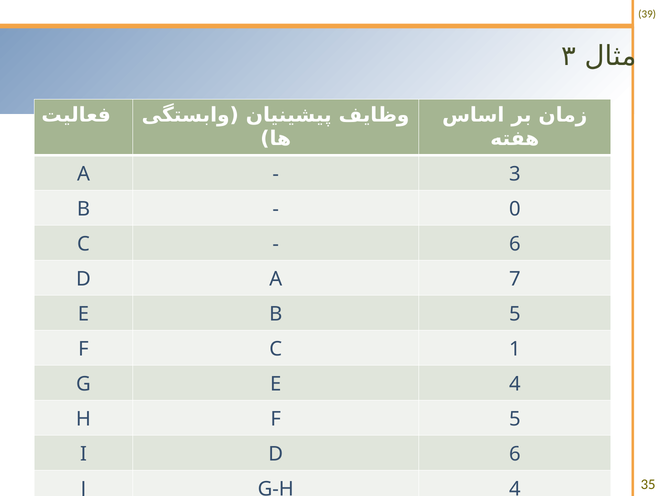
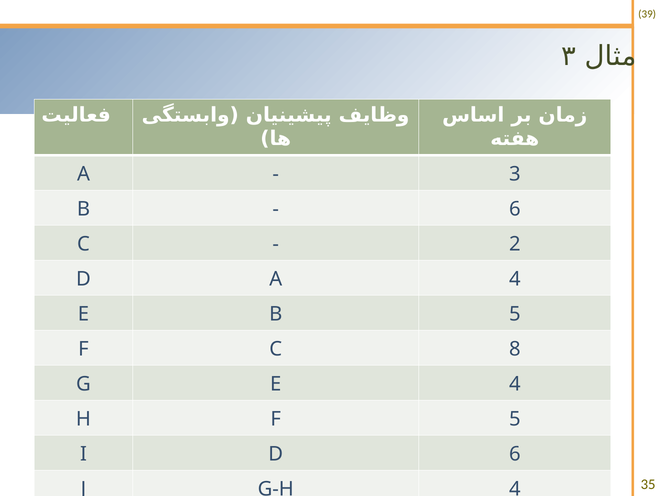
0 at (515, 209): 0 -> 6
6 at (515, 244): 6 -> 2
A 7: 7 -> 4
1: 1 -> 8
